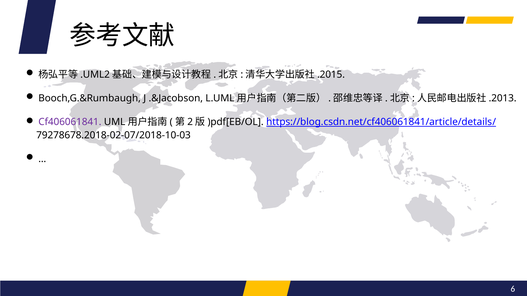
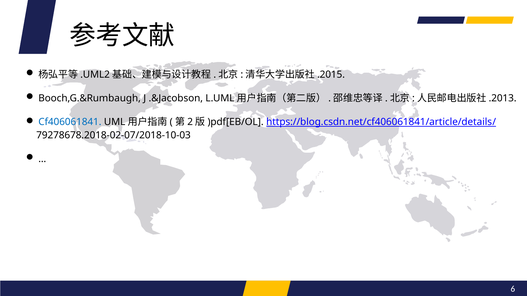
Cf406061841 colour: purple -> blue
